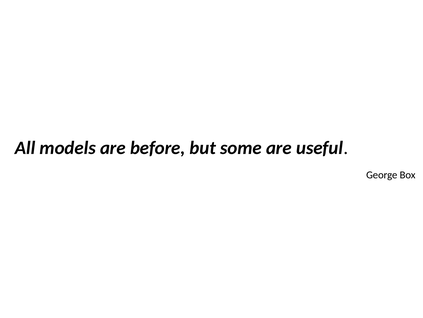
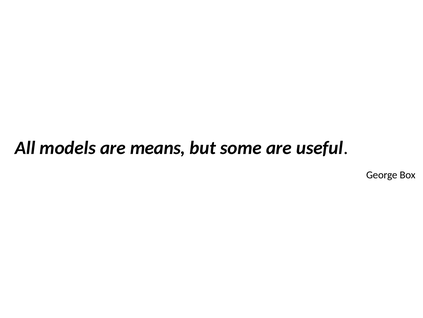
before: before -> means
